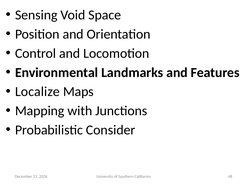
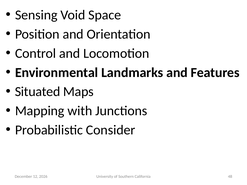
Localize: Localize -> Situated
